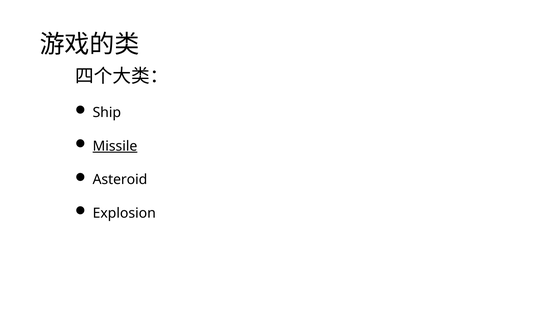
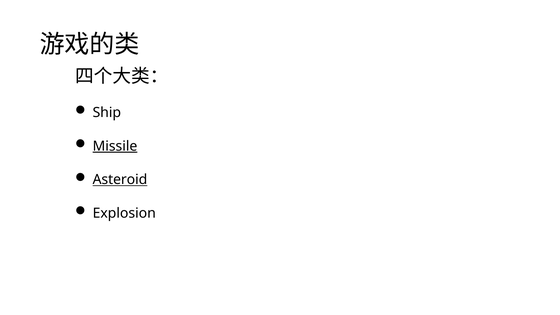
Asteroid underline: none -> present
